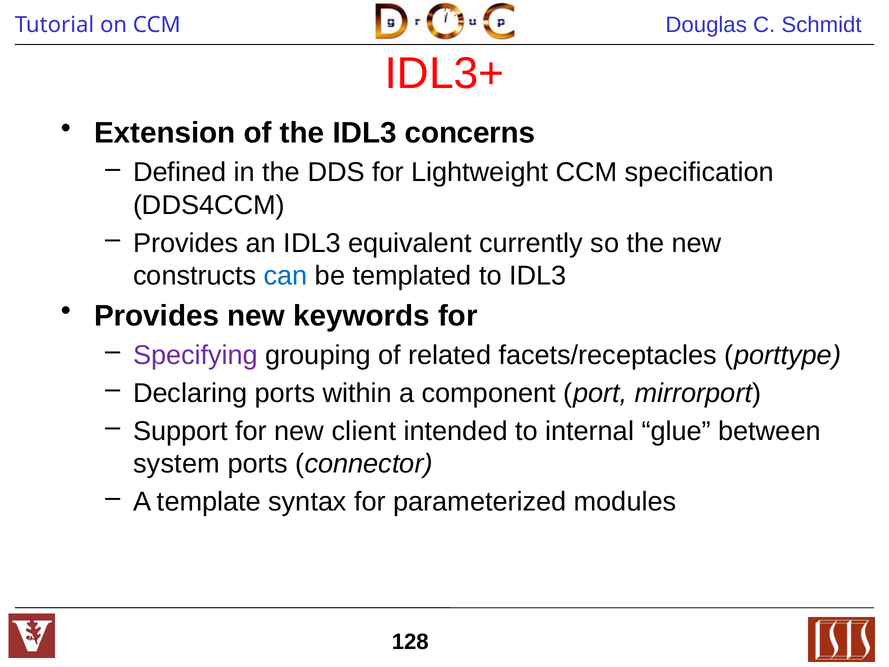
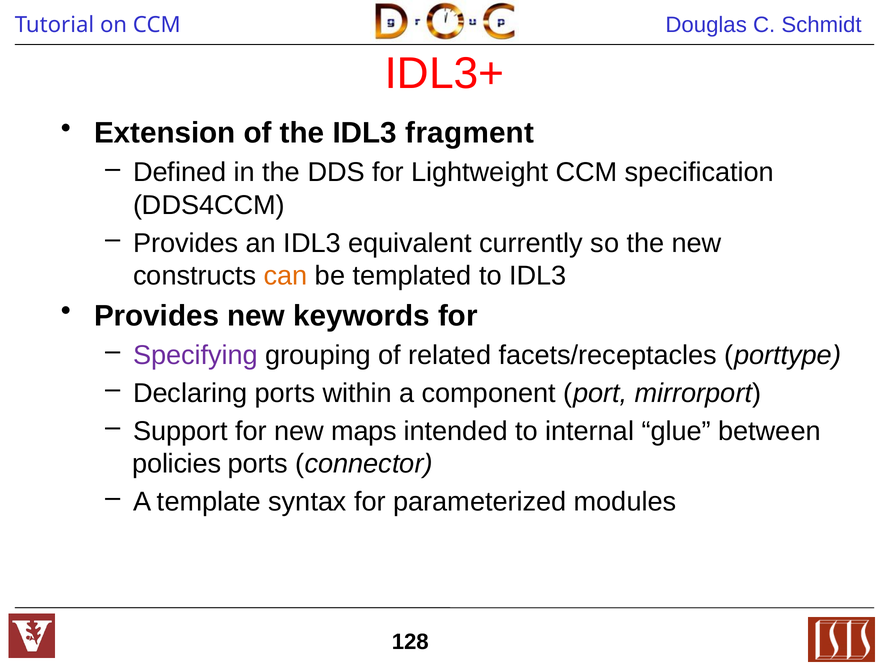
concerns: concerns -> fragment
can colour: blue -> orange
client: client -> maps
system: system -> policies
